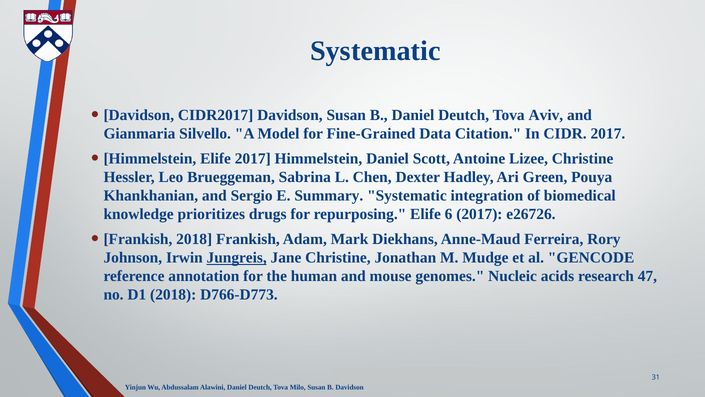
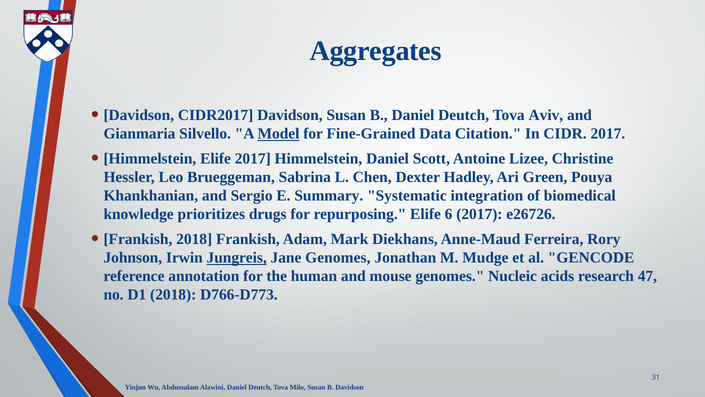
Systematic at (375, 51): Systematic -> Aggregates
Model underline: none -> present
Jane Christine: Christine -> Genomes
